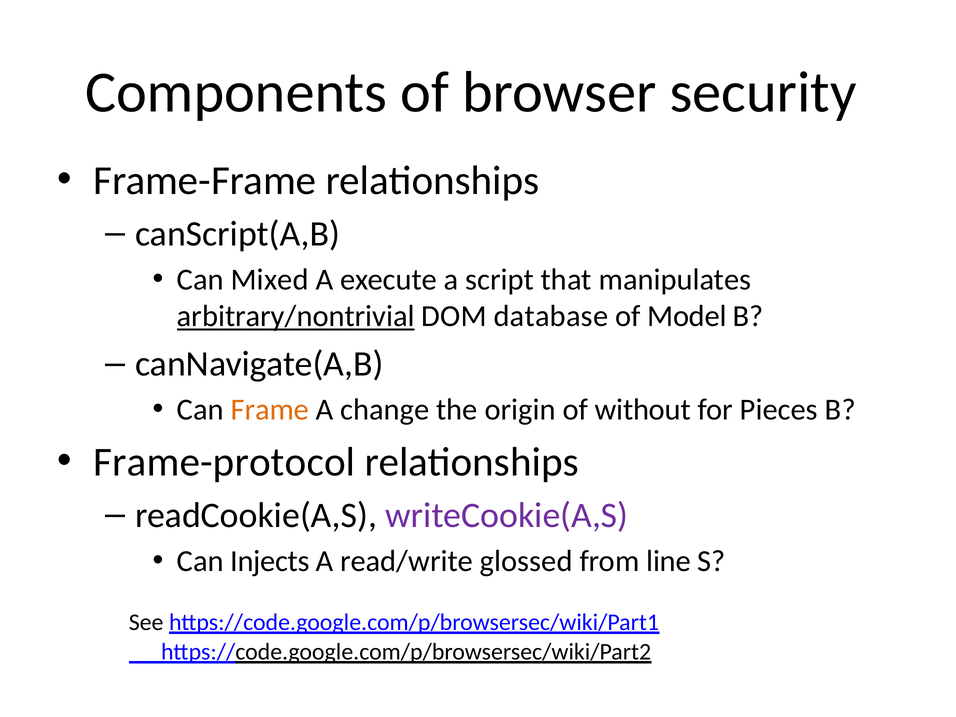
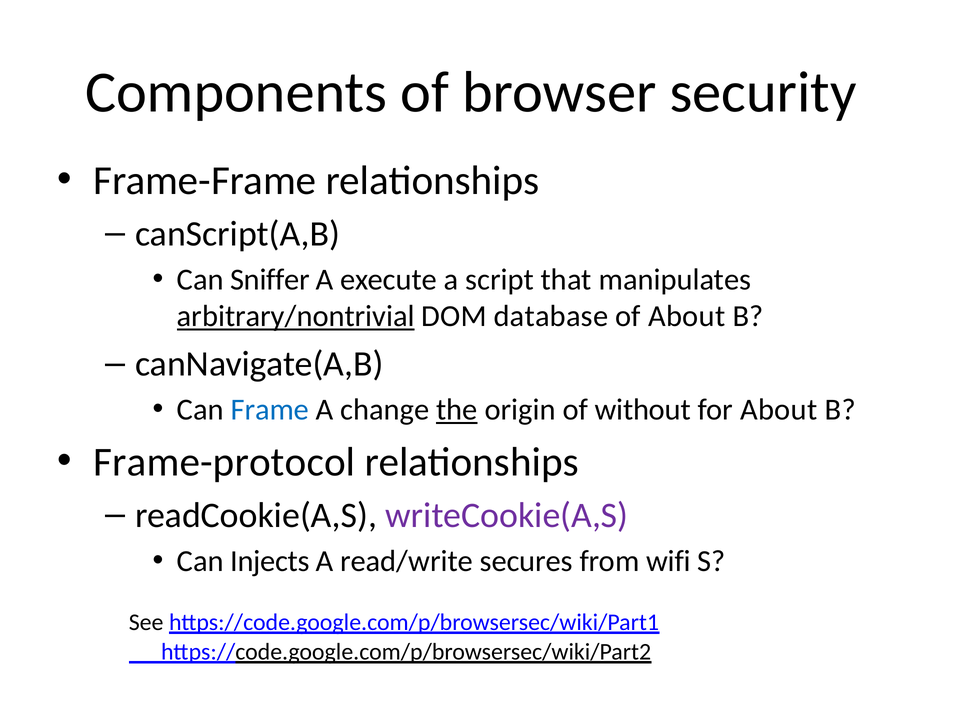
Mixed: Mixed -> Sniffer
of Model: Model -> About
Frame colour: orange -> blue
the underline: none -> present
for Pieces: Pieces -> About
glossed: glossed -> secures
line: line -> wifi
